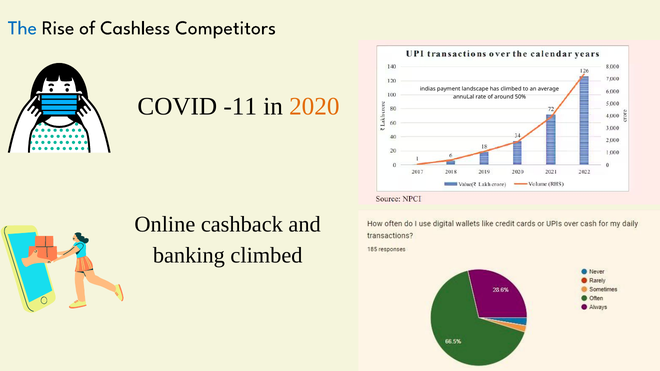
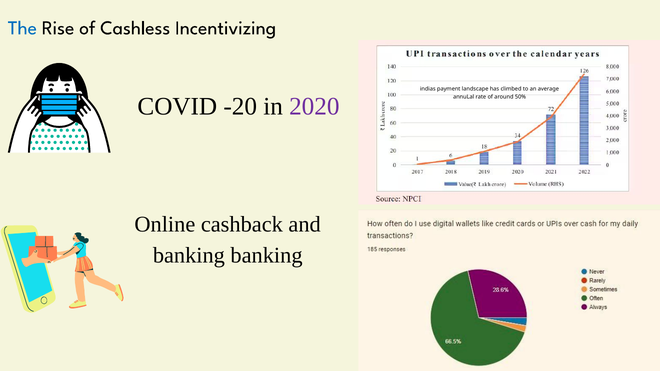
Competitors: Competitors -> Incentivizing
-11: -11 -> -20
2020 colour: orange -> purple
banking climbed: climbed -> banking
